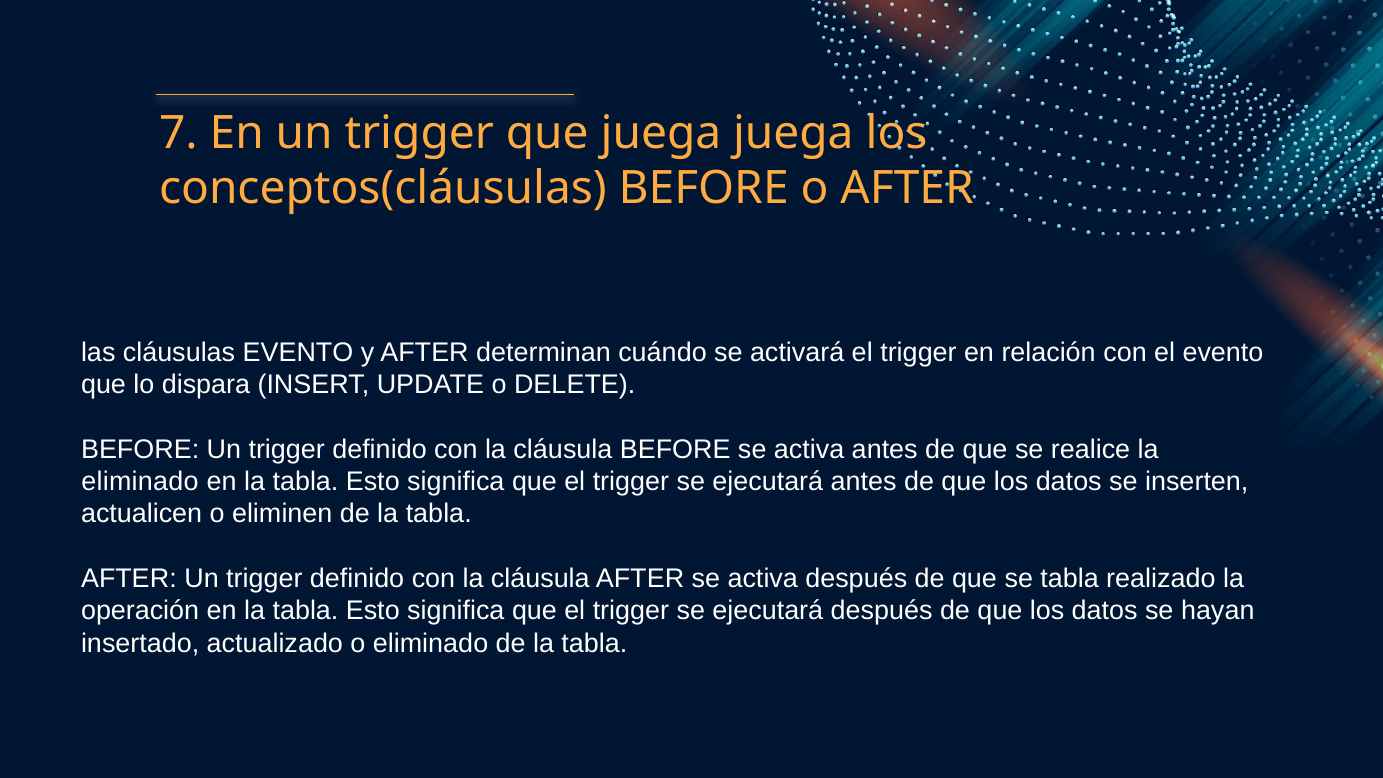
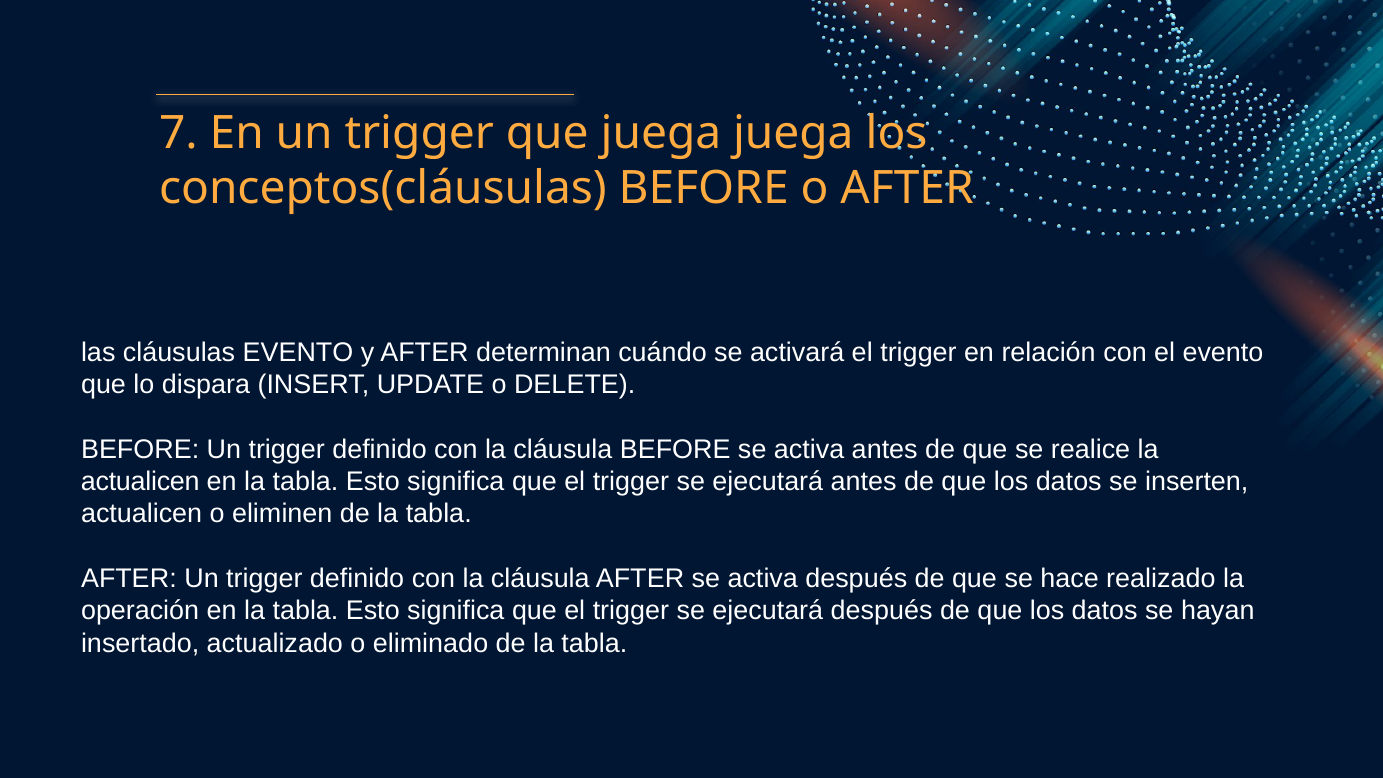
eliminado at (140, 482): eliminado -> actualicen
se tabla: tabla -> hace
